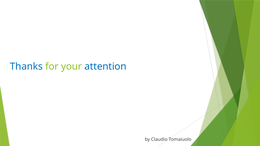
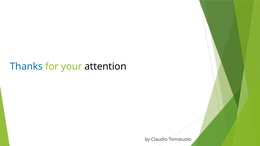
attention colour: blue -> black
